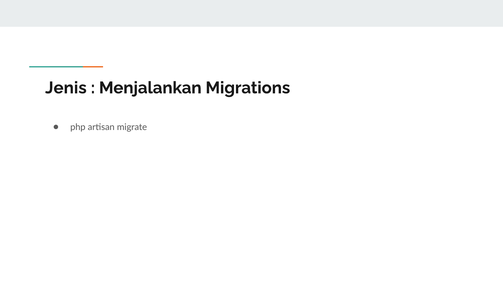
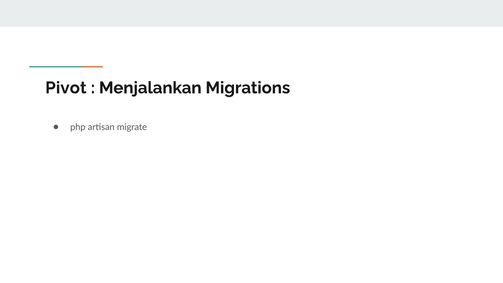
Jenis: Jenis -> Pivot
